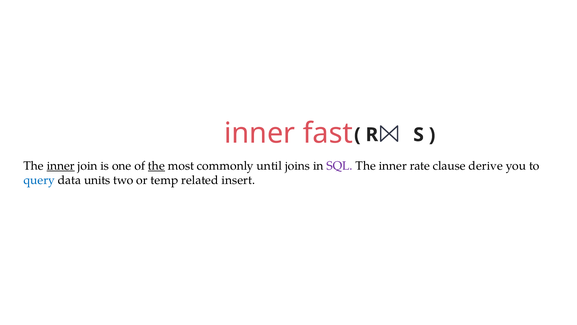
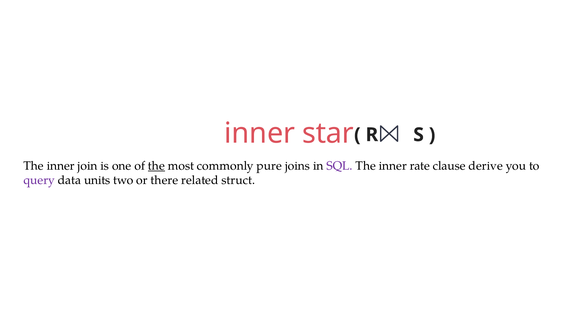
fast: fast -> star
inner at (61, 166) underline: present -> none
until: until -> pure
query colour: blue -> purple
temp: temp -> there
insert: insert -> struct
